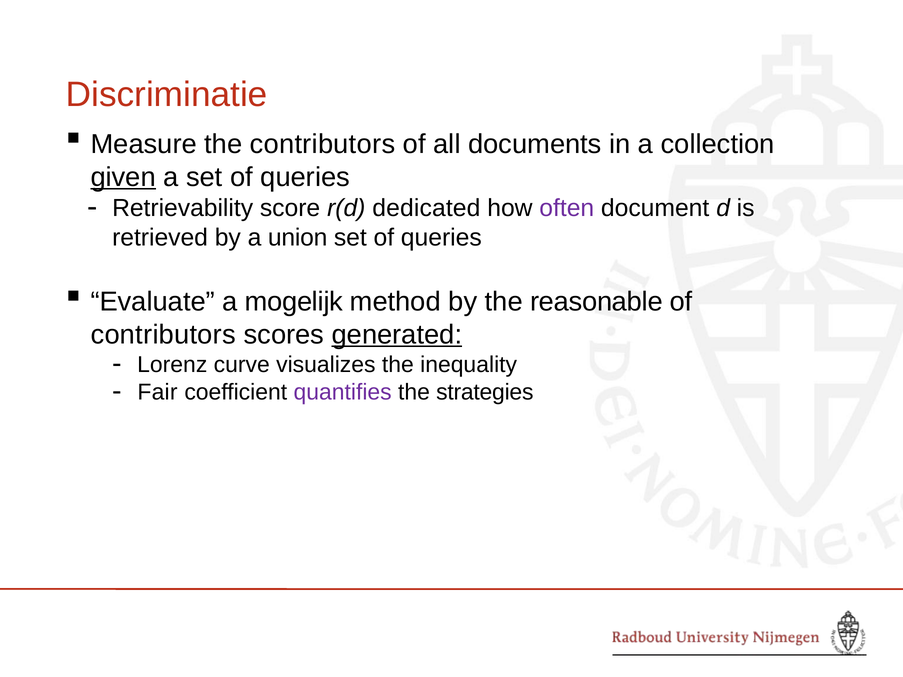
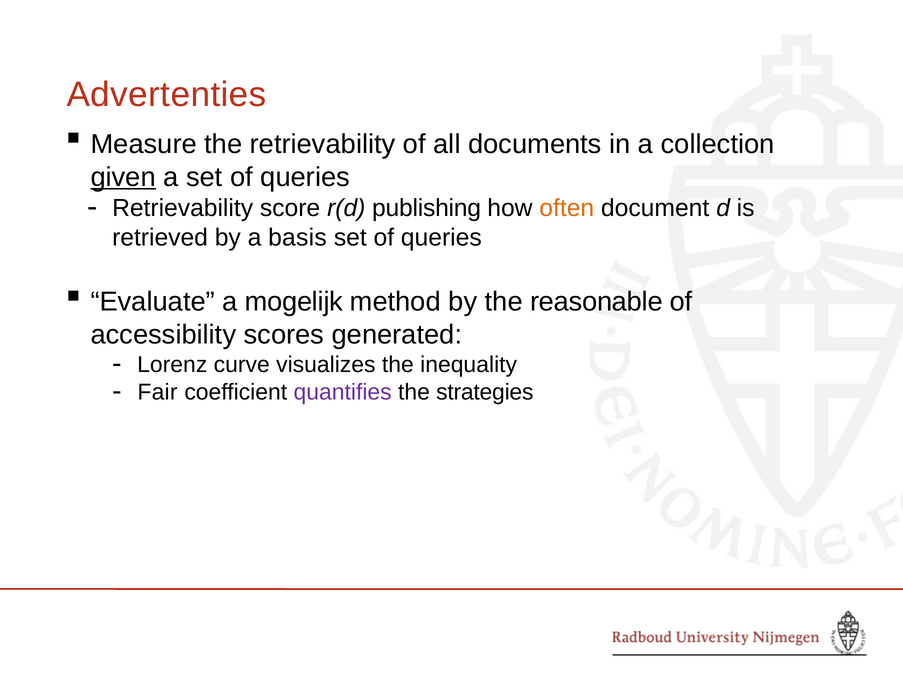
Discriminatie: Discriminatie -> Advertenties
the contributors: contributors -> retrievability
dedicated: dedicated -> publishing
often colour: purple -> orange
union: union -> basis
contributors at (163, 335): contributors -> accessibility
generated underline: present -> none
